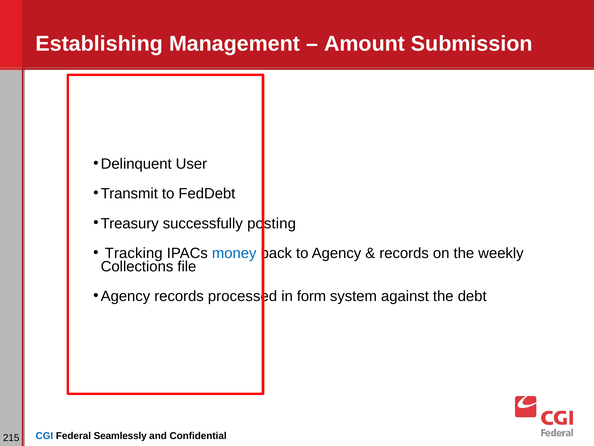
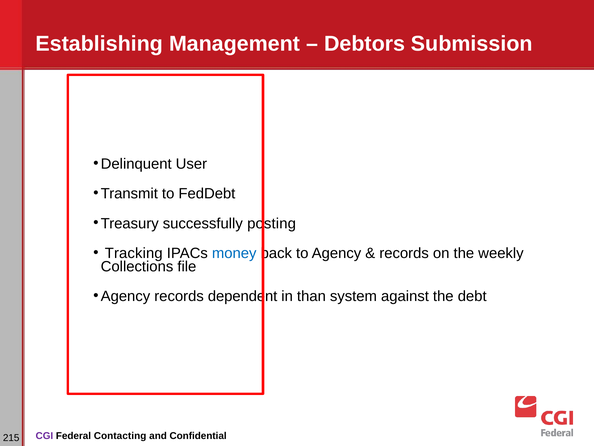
Amount: Amount -> Debtors
processed: processed -> dependent
form: form -> than
CGI colour: blue -> purple
Seamlessly: Seamlessly -> Contacting
